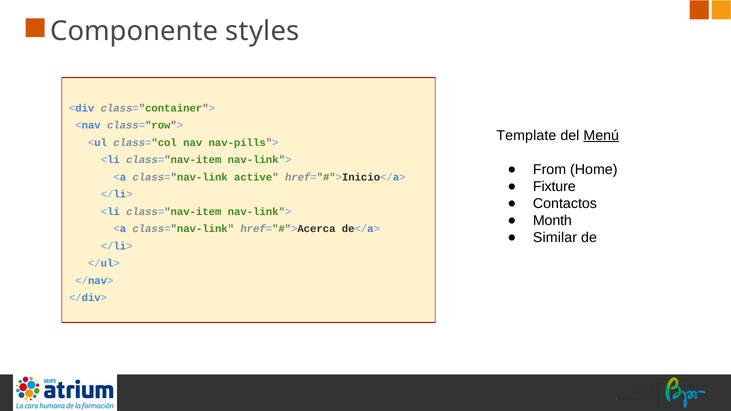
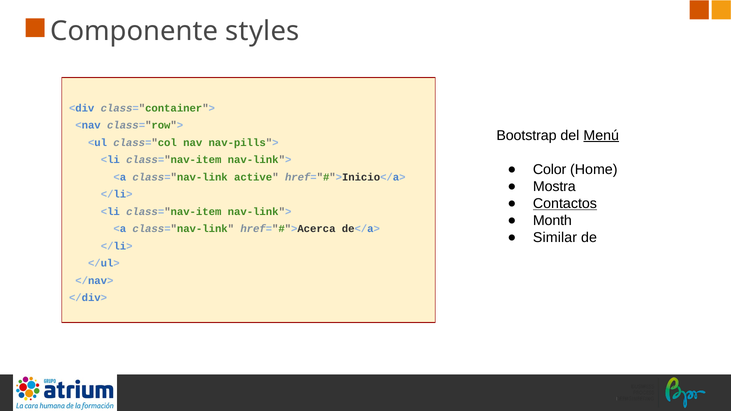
Template: Template -> Bootstrap
From: From -> Color
Fixture: Fixture -> Mostra
Contactos underline: none -> present
